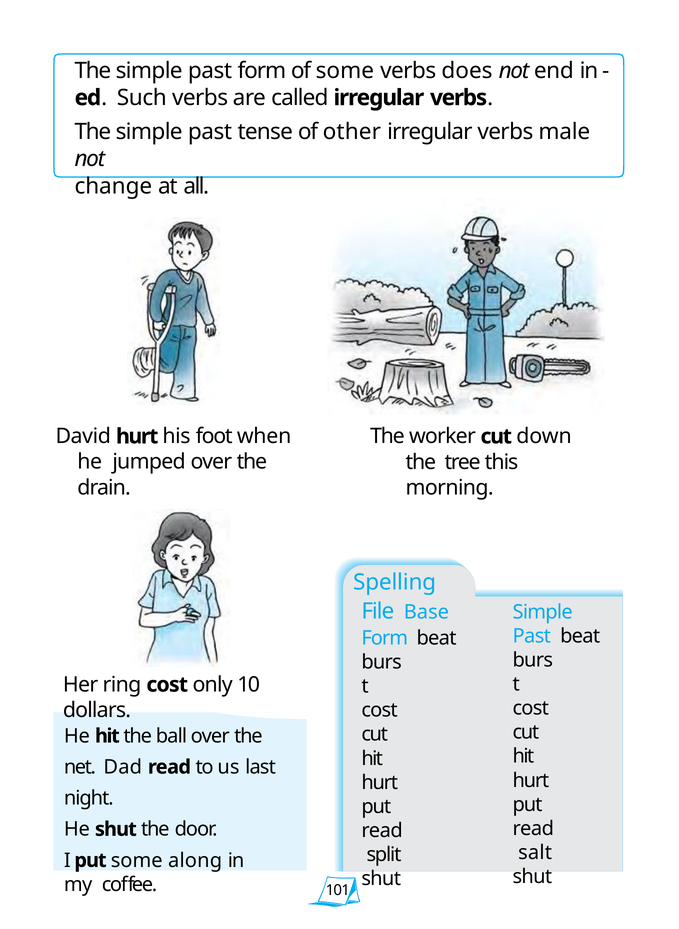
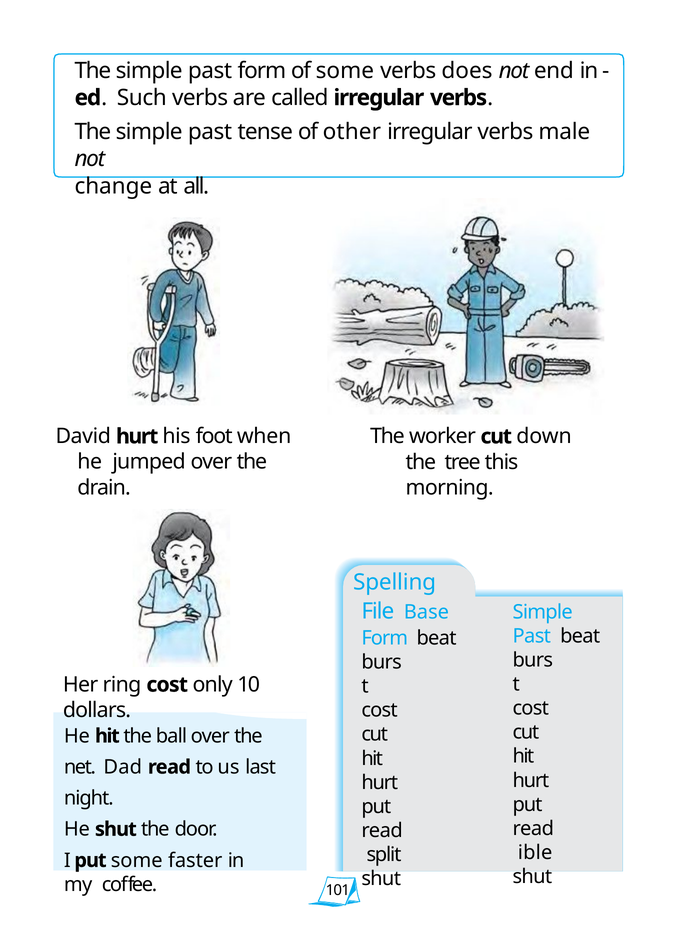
salt: salt -> ible
along: along -> faster
